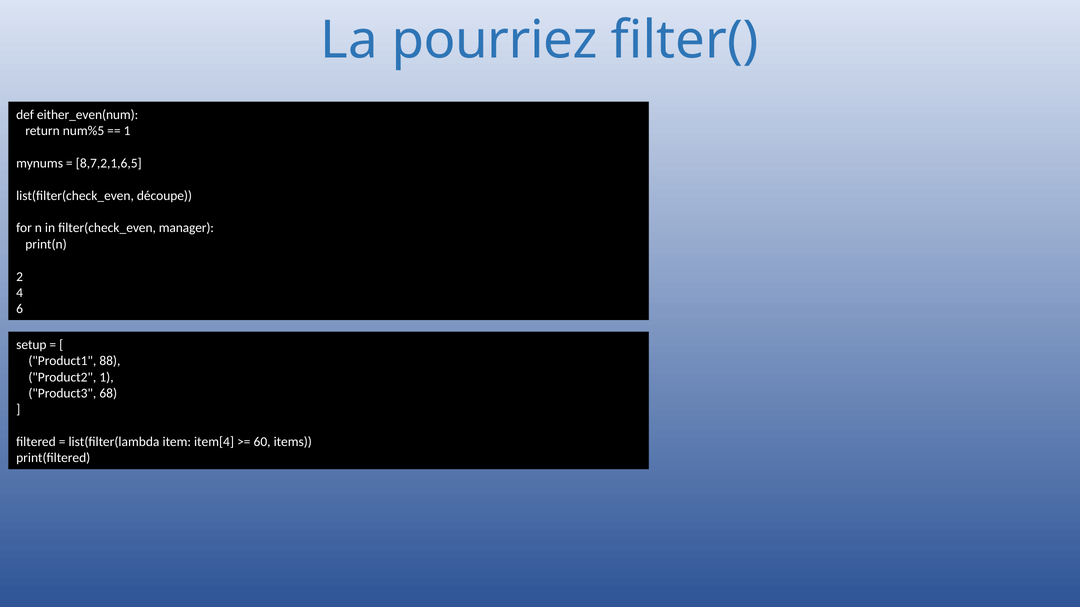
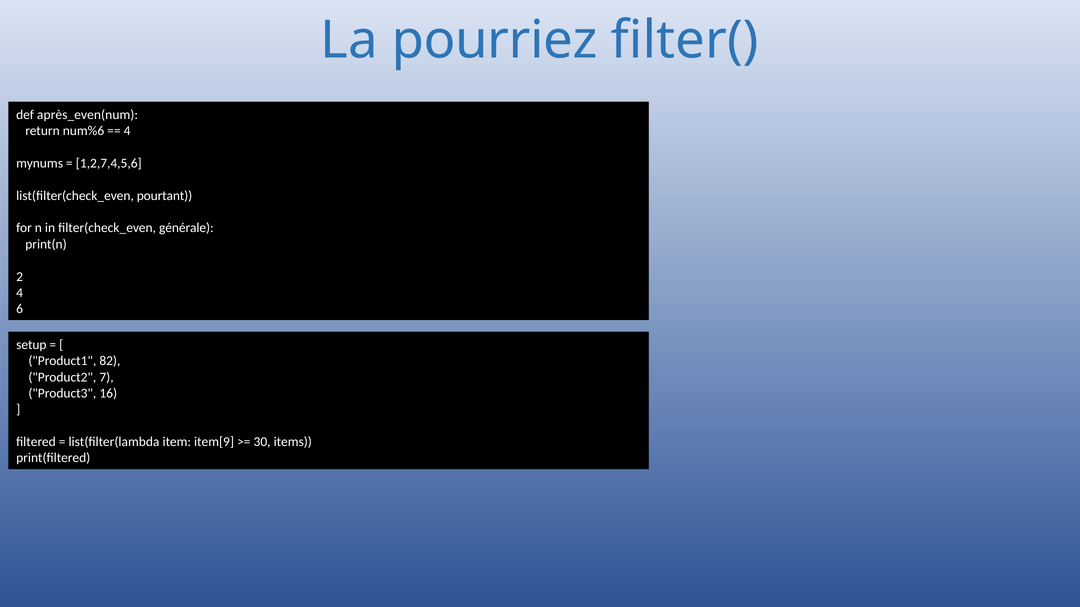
either_even(num: either_even(num -> après_even(num
num%5: num%5 -> num%6
1 at (127, 131): 1 -> 4
8,7,2,1,6,5: 8,7,2,1,6,5 -> 1,2,7,4,5,6
découpe: découpe -> pourtant
manager: manager -> générale
88: 88 -> 82
Product2 1: 1 -> 7
68: 68 -> 16
item[4: item[4 -> item[9
60: 60 -> 30
